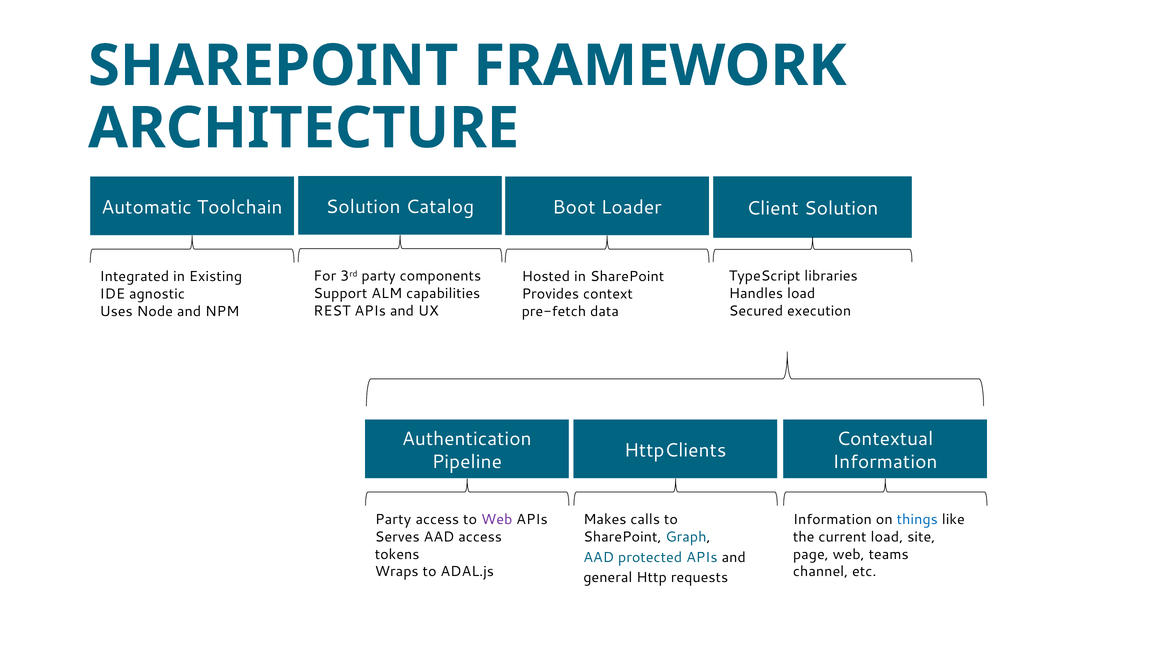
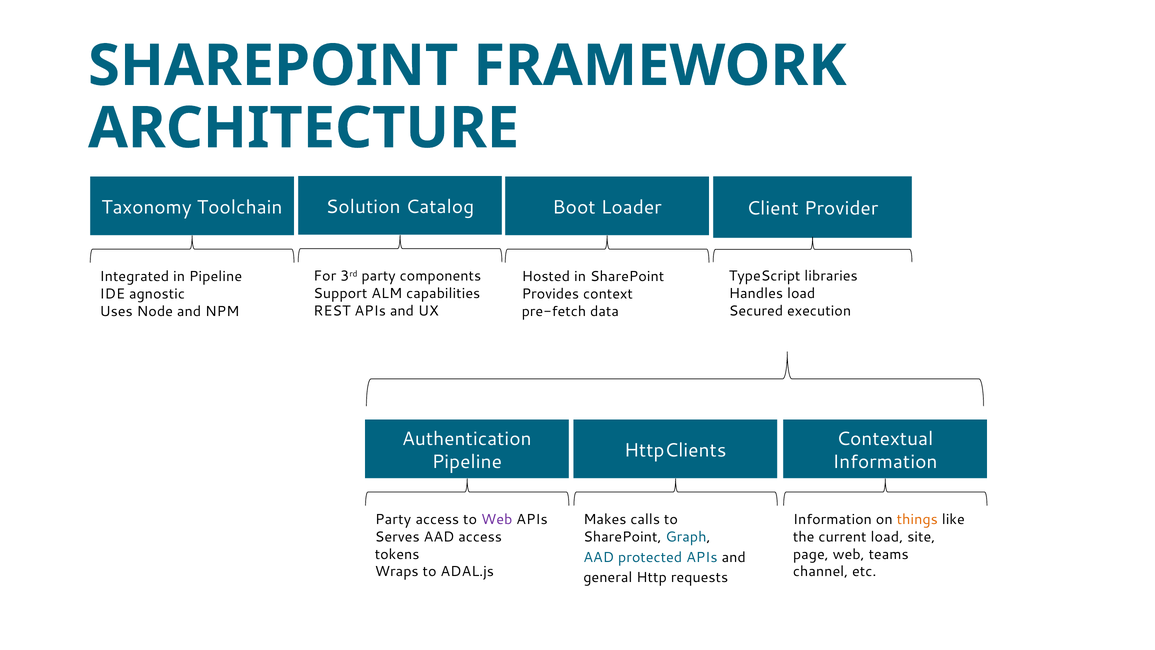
Automatic: Automatic -> Taxonomy
Client Solution: Solution -> Provider
in Existing: Existing -> Pipeline
things colour: blue -> orange
